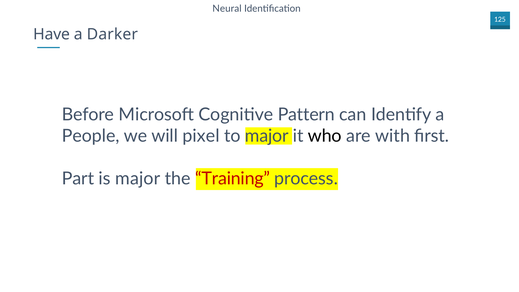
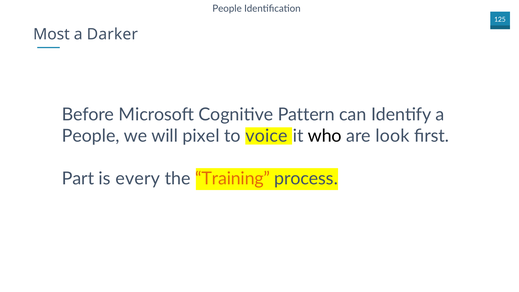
Neural at (227, 9): Neural -> People
Have: Have -> Most
to major: major -> voice
with: with -> look
is major: major -> every
Training colour: red -> orange
